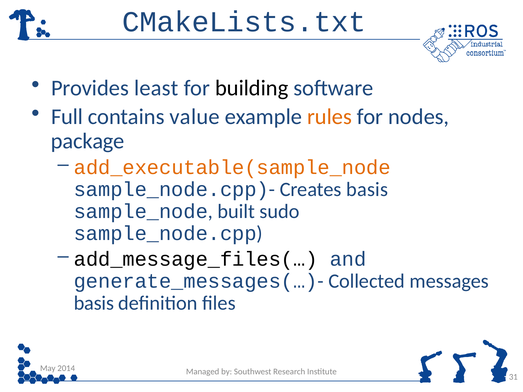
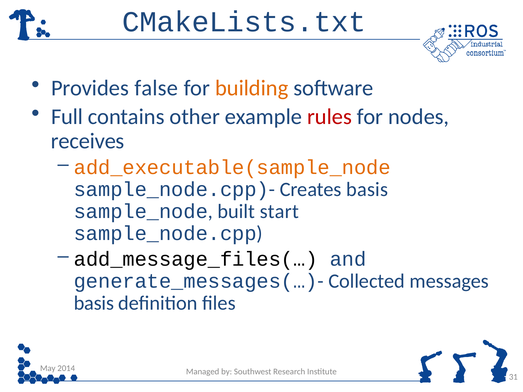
least: least -> false
building colour: black -> orange
value: value -> other
rules colour: orange -> red
package: package -> receives
sudo: sudo -> start
